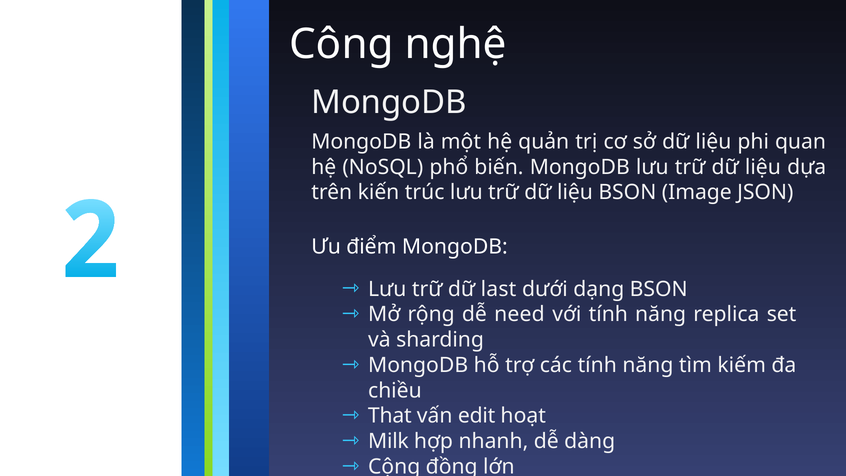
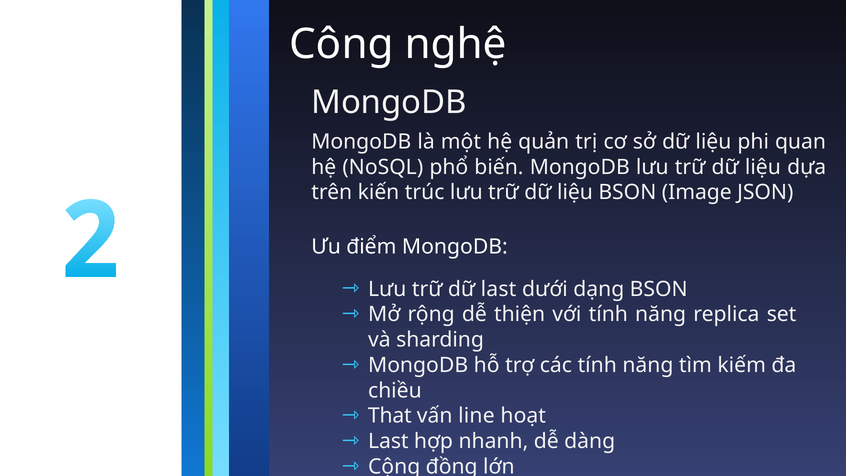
need: need -> thiện
edit: edit -> line
Milk at (388, 441): Milk -> Last
